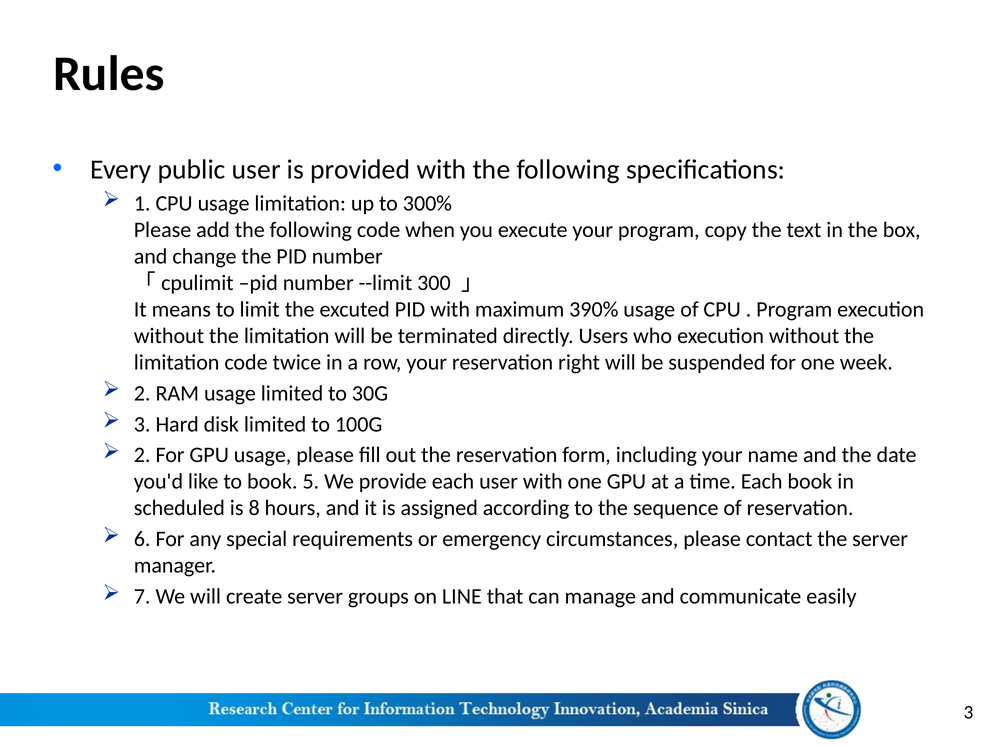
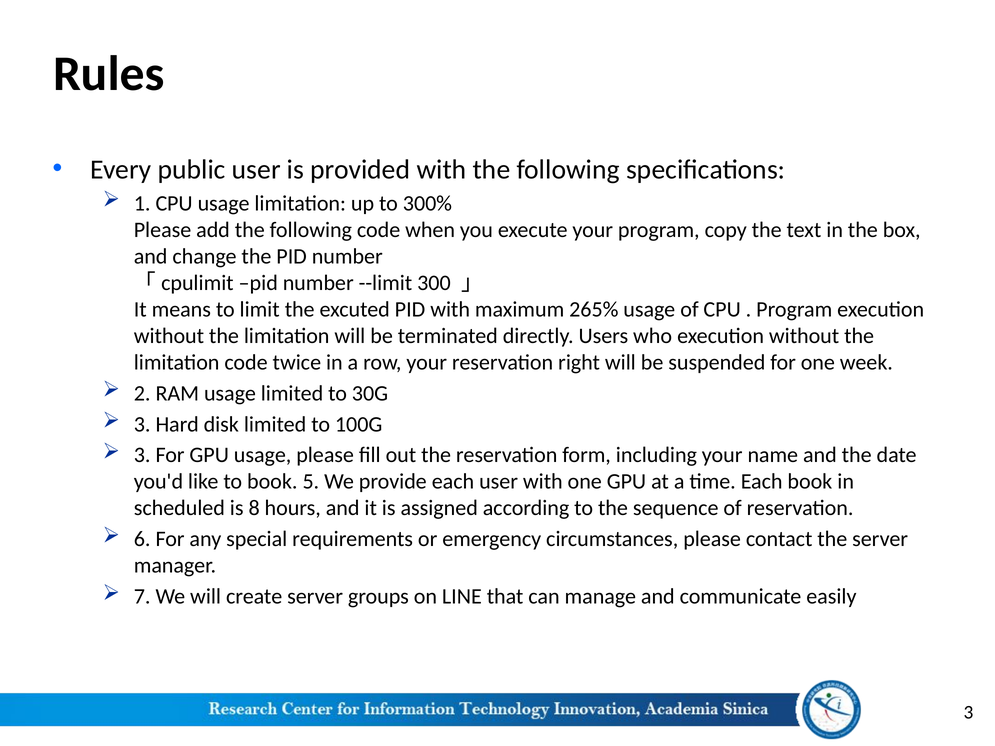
390%: 390% -> 265%
2 at (142, 455): 2 -> 3
